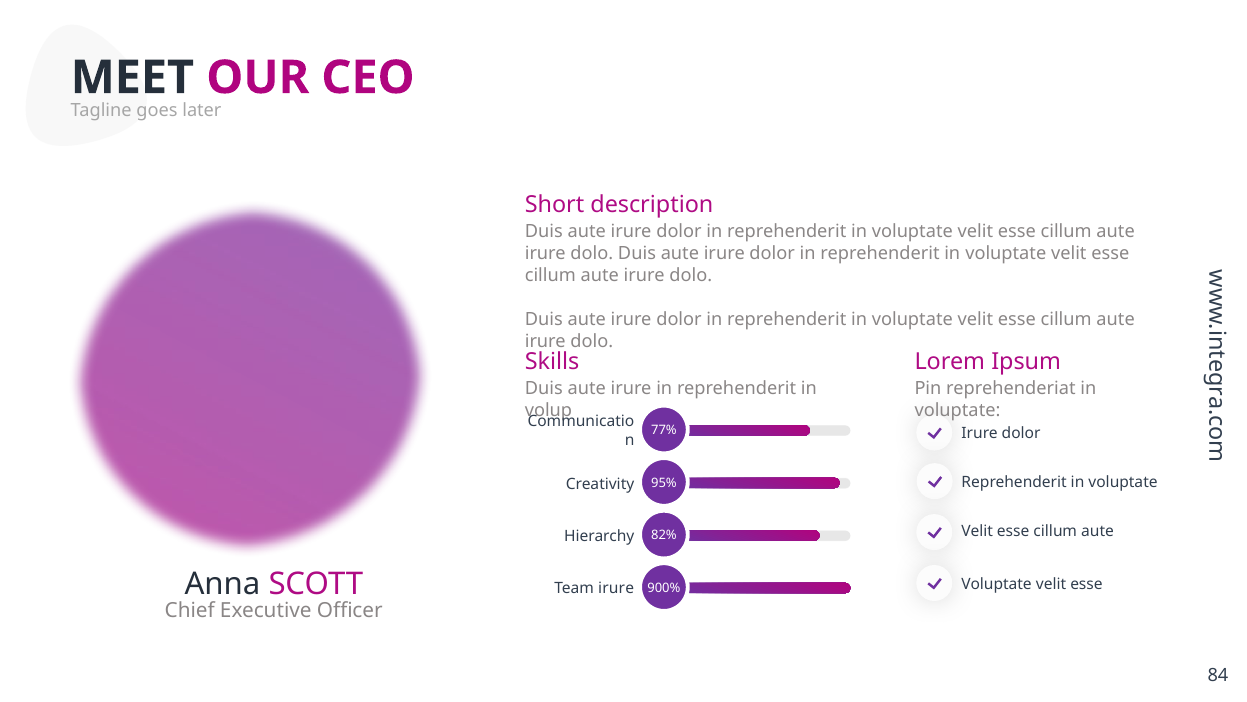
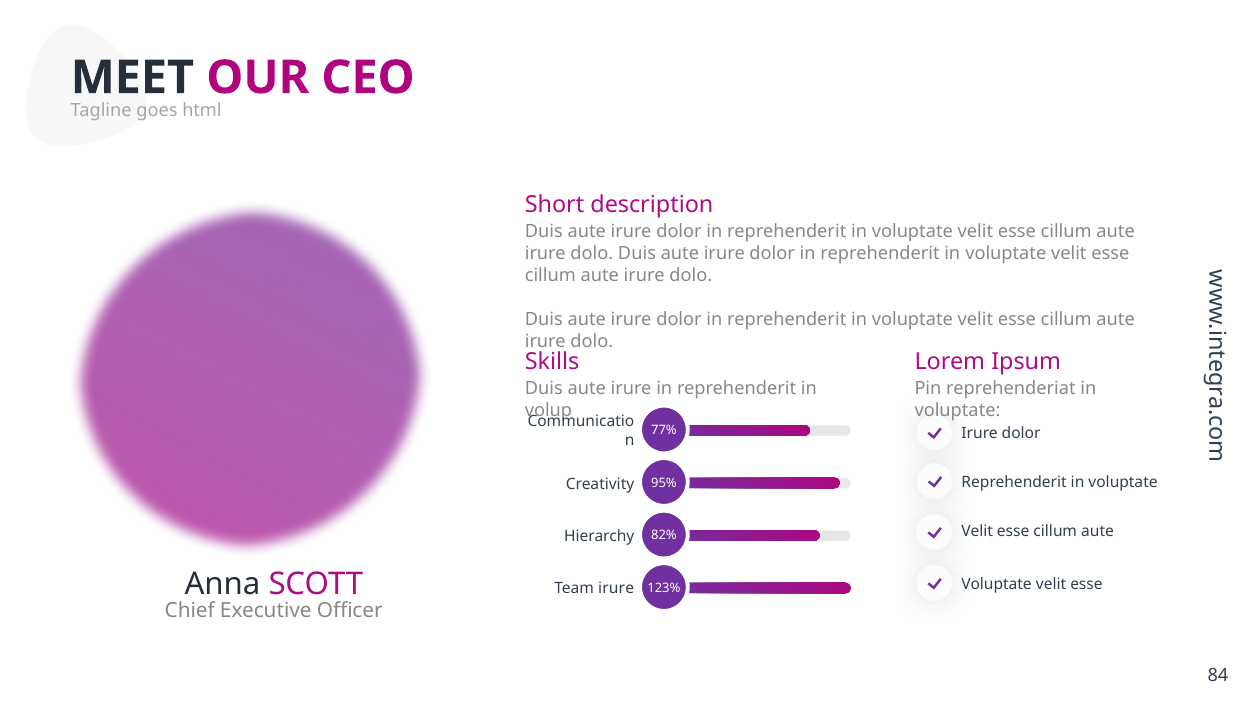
later: later -> html
900%: 900% -> 123%
